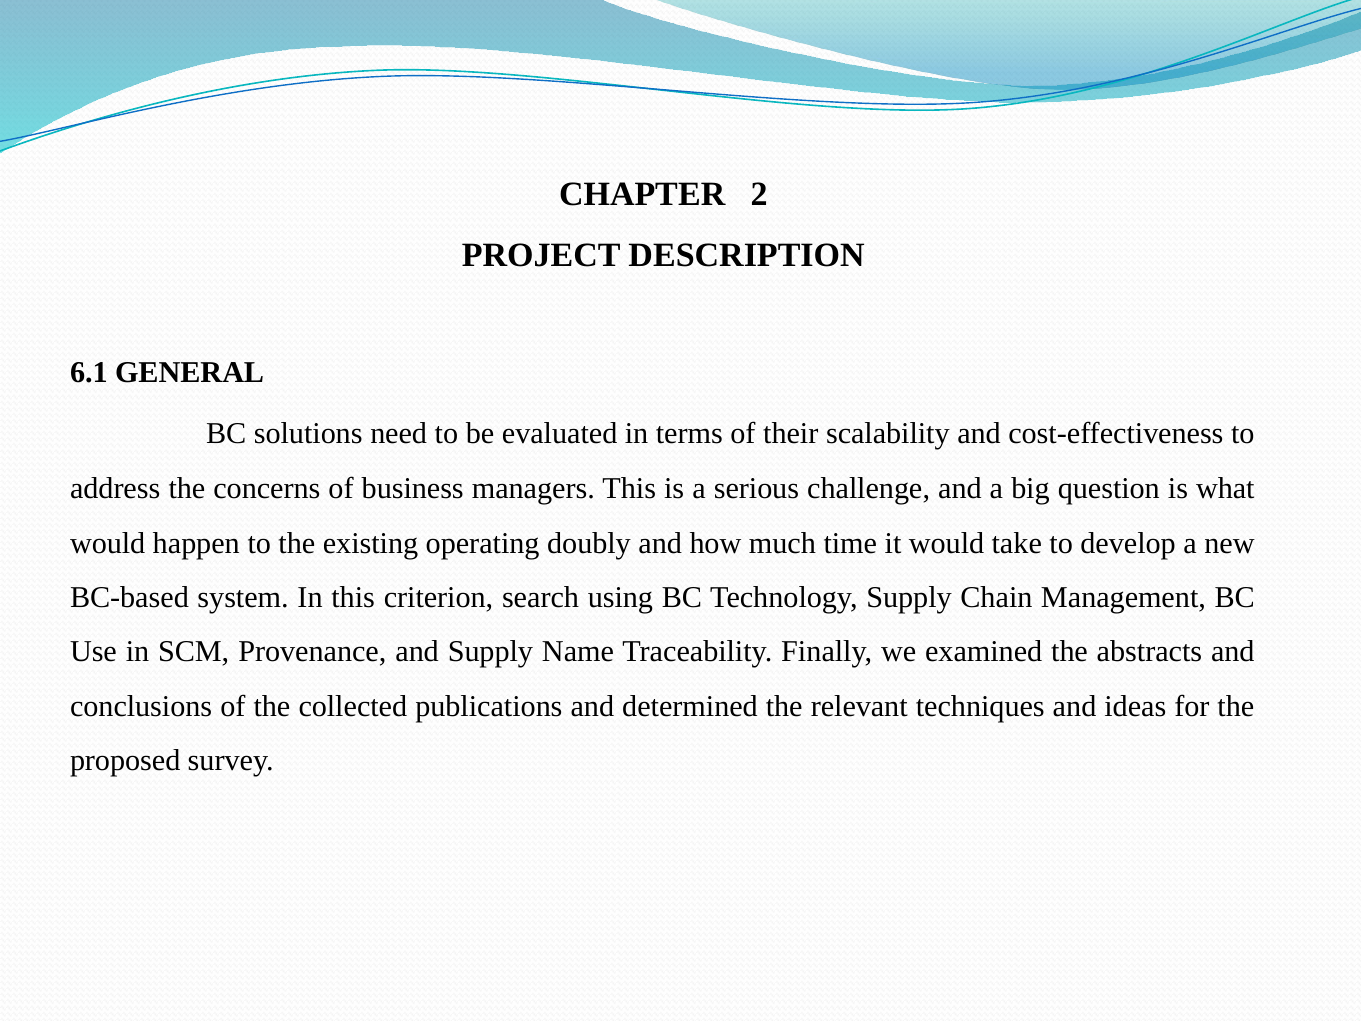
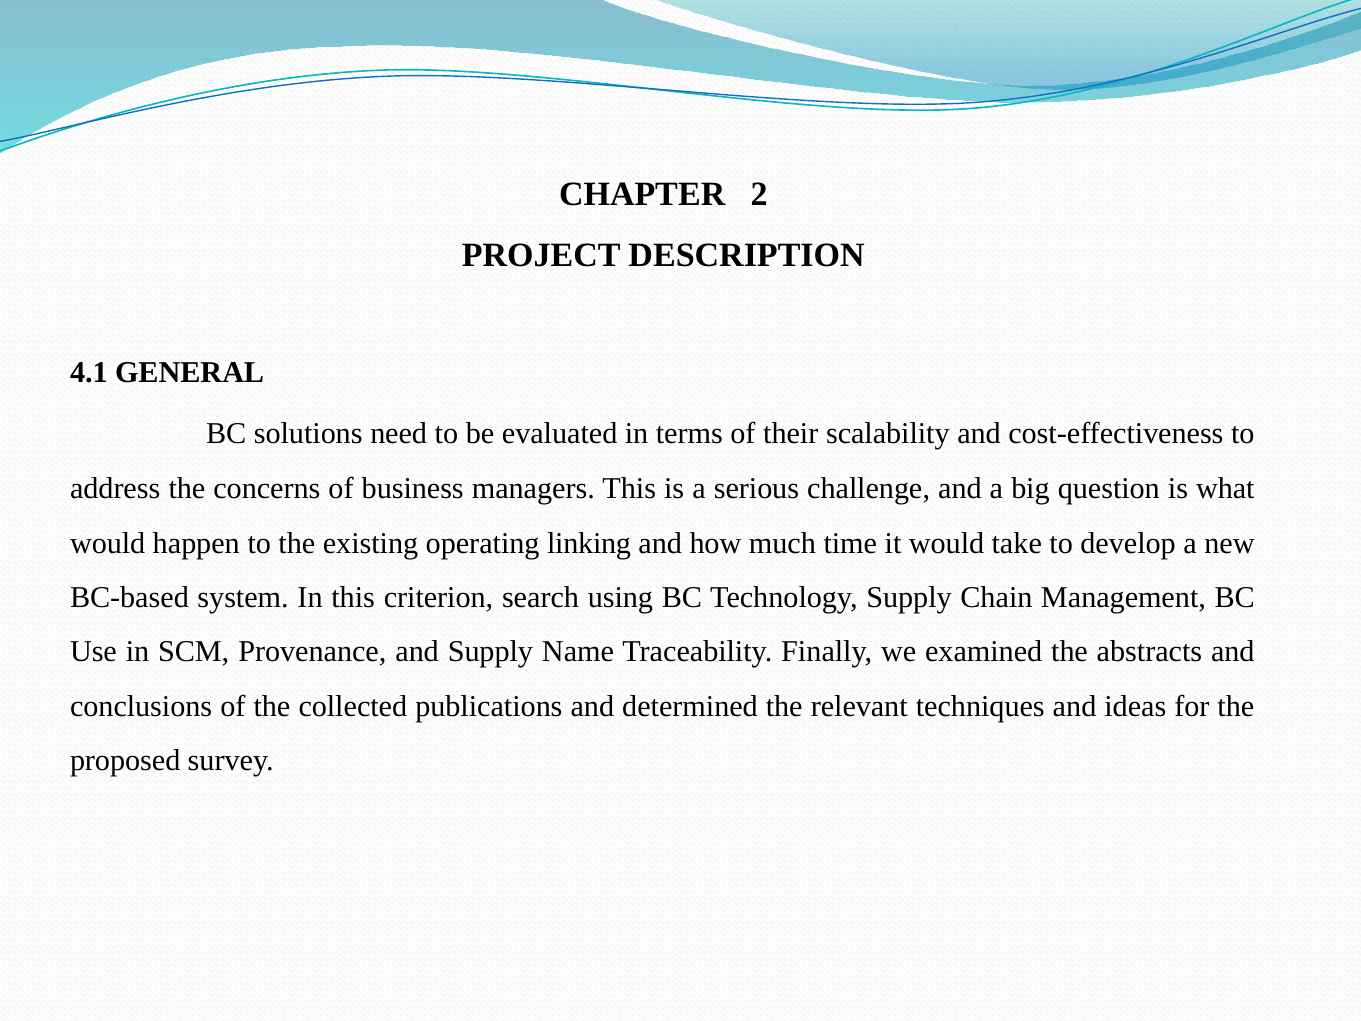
6.1: 6.1 -> 4.1
doubly: doubly -> linking
